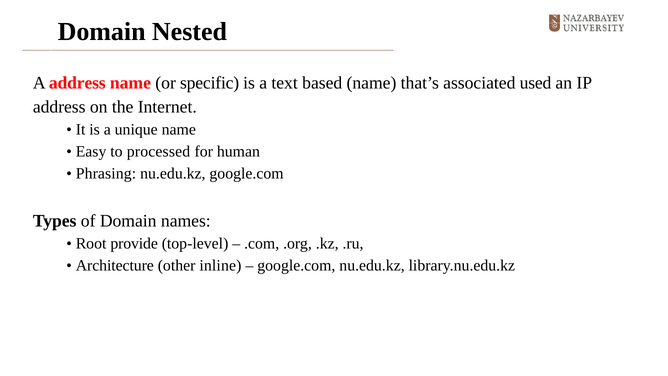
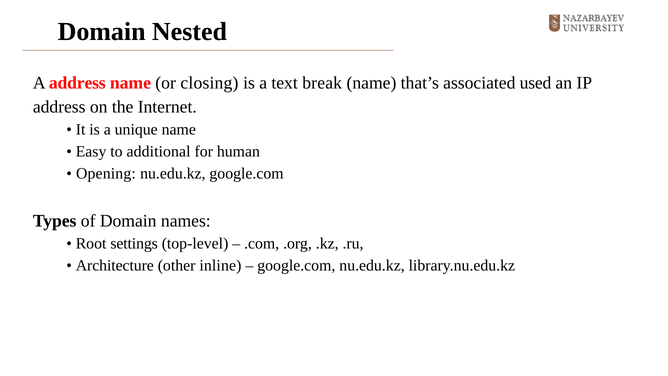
specific: specific -> closing
based: based -> break
processed: processed -> additional
Phrasing: Phrasing -> Opening
provide: provide -> settings
